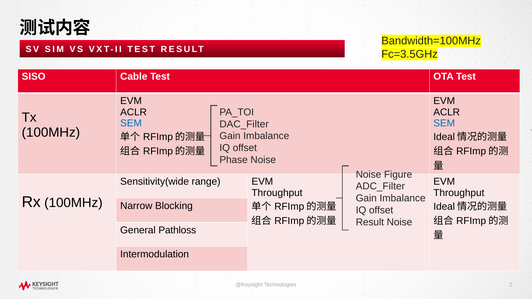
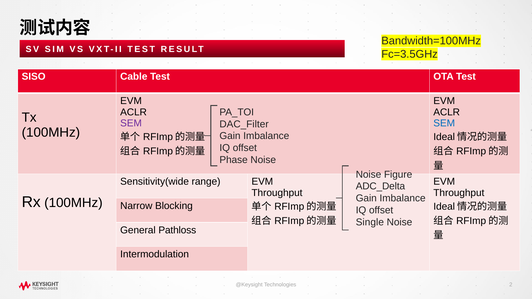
SEM at (131, 123) colour: blue -> purple
ADC_Filter: ADC_Filter -> ADC_Delta
Result at (370, 222): Result -> Single
